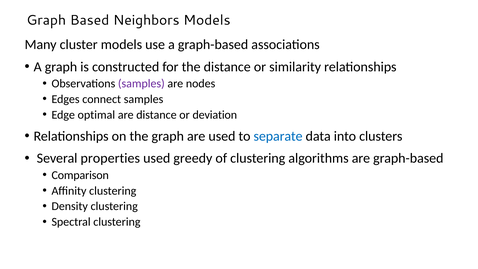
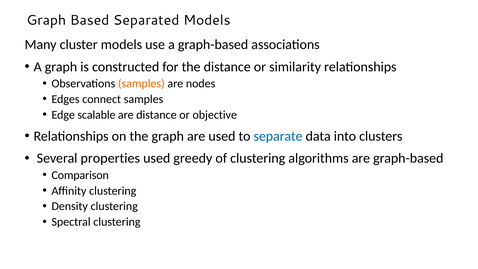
Neighbors: Neighbors -> Separated
samples at (141, 84) colour: purple -> orange
optimal: optimal -> scalable
deviation: deviation -> objective
